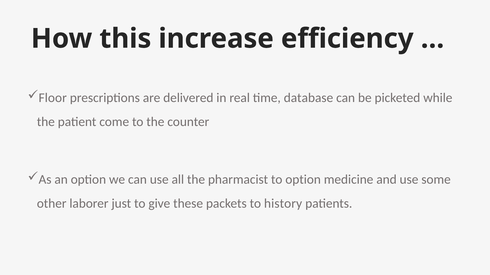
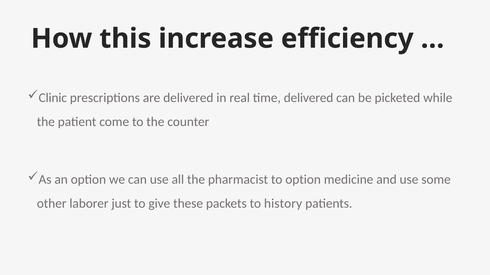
Floor: Floor -> Clinic
time database: database -> delivered
